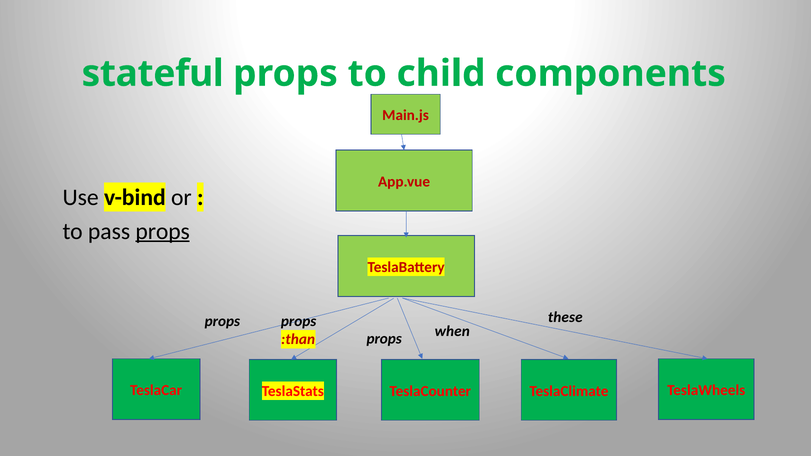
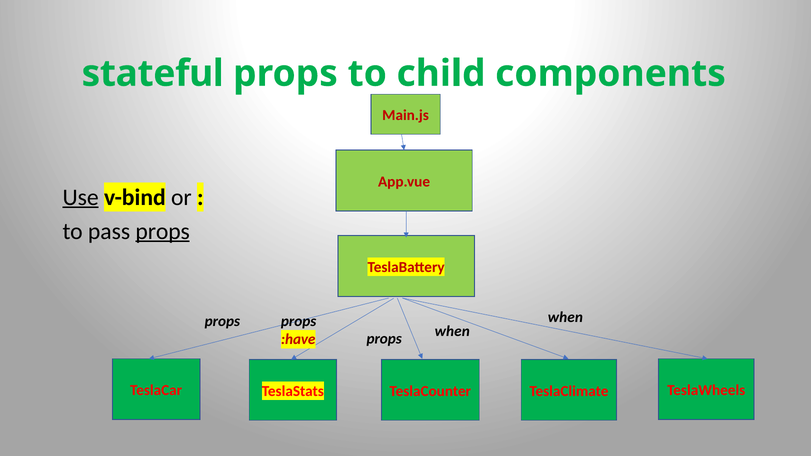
Use underline: none -> present
these at (565, 317): these -> when
:than: :than -> :have
